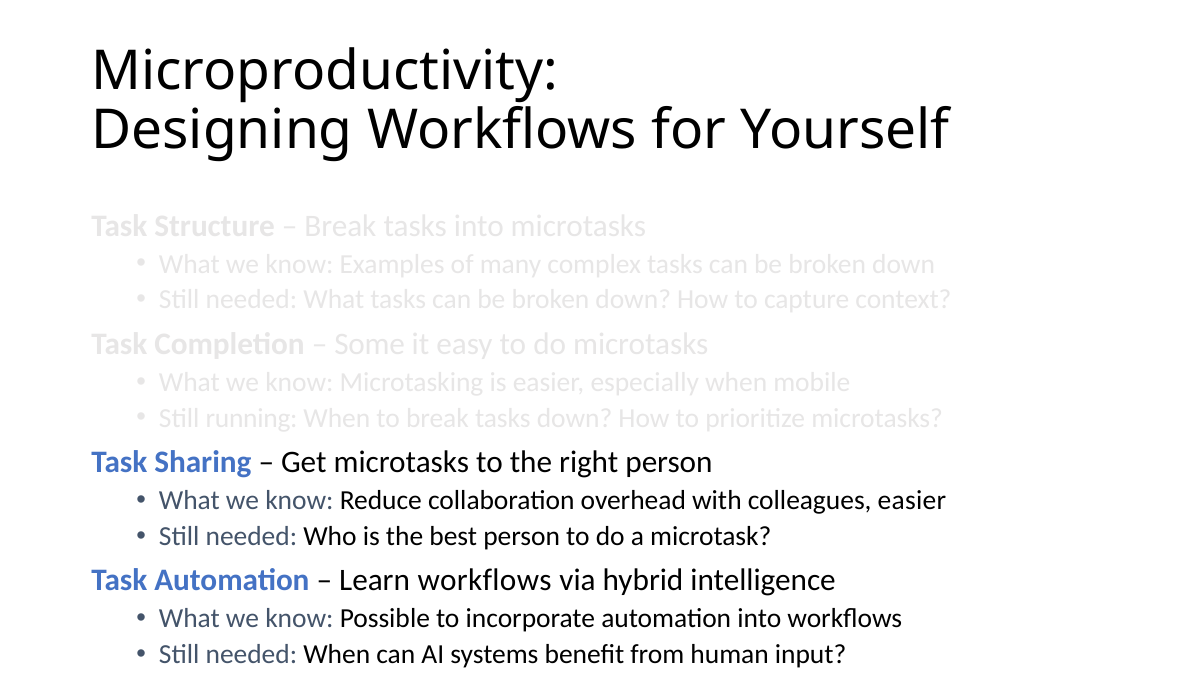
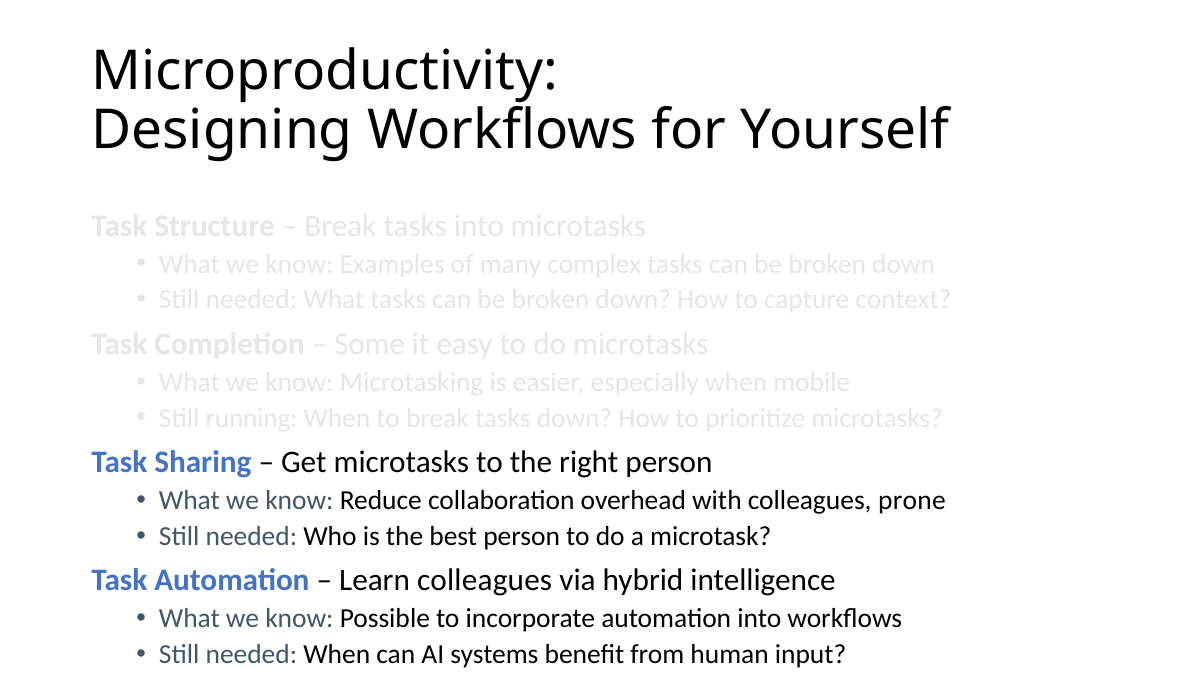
colleagues easier: easier -> prone
Learn workflows: workflows -> colleagues
